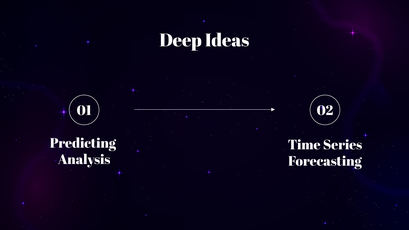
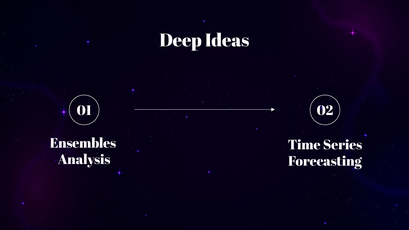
Predicting: Predicting -> Ensembles
